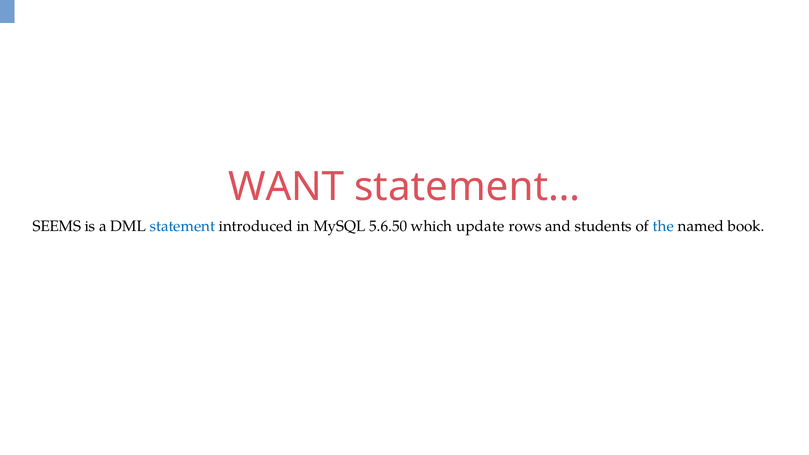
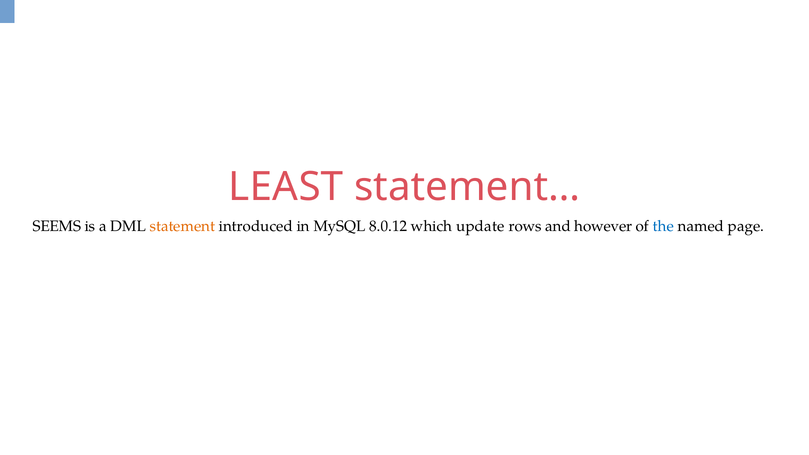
WANT: WANT -> LEAST
statement colour: blue -> orange
5.6.50: 5.6.50 -> 8.0.12
students: students -> however
book: book -> page
